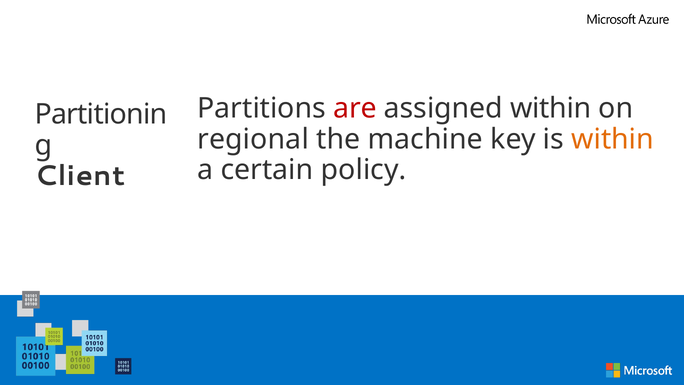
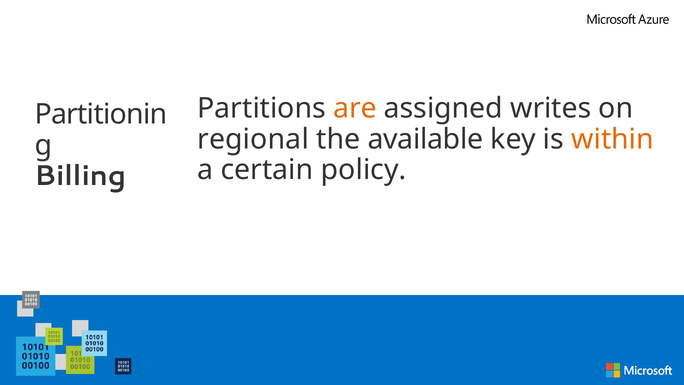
are colour: red -> orange
assigned within: within -> writes
machine: machine -> available
Client: Client -> Billing
